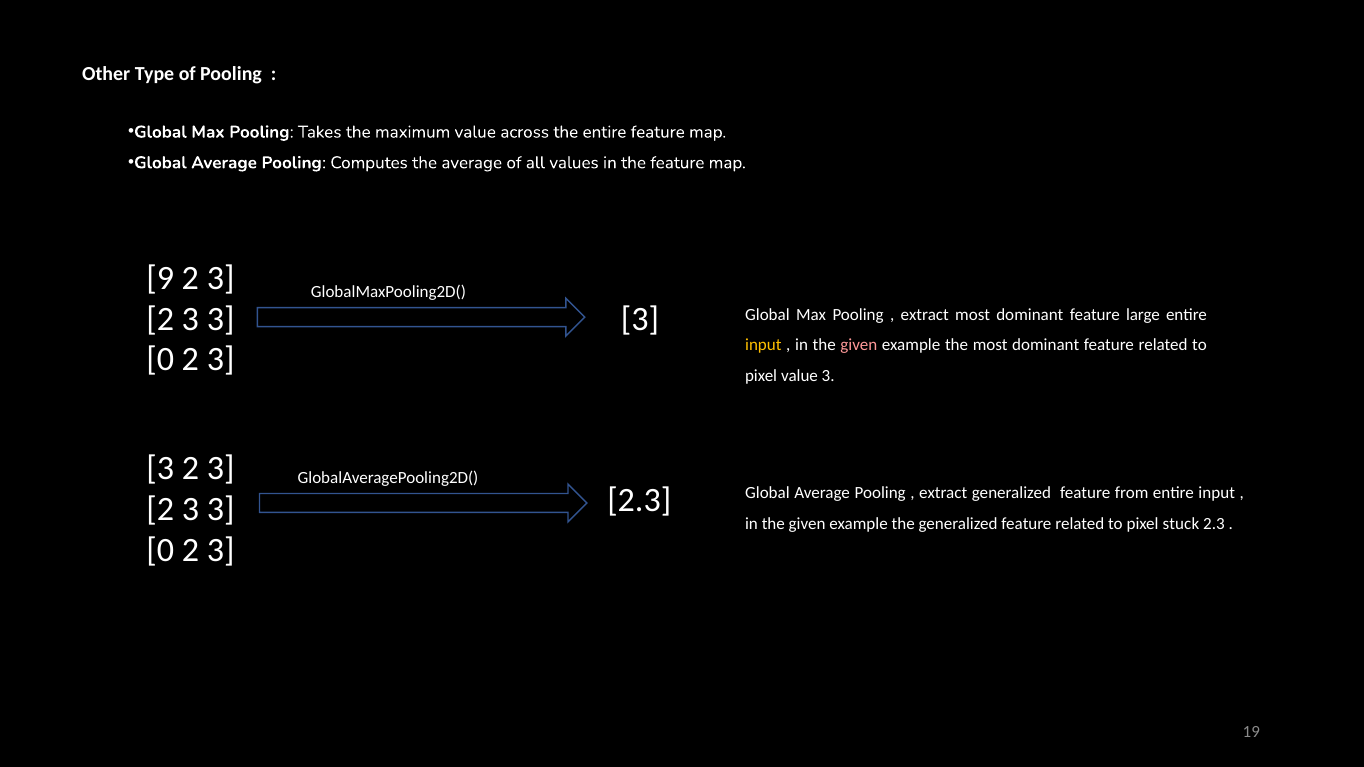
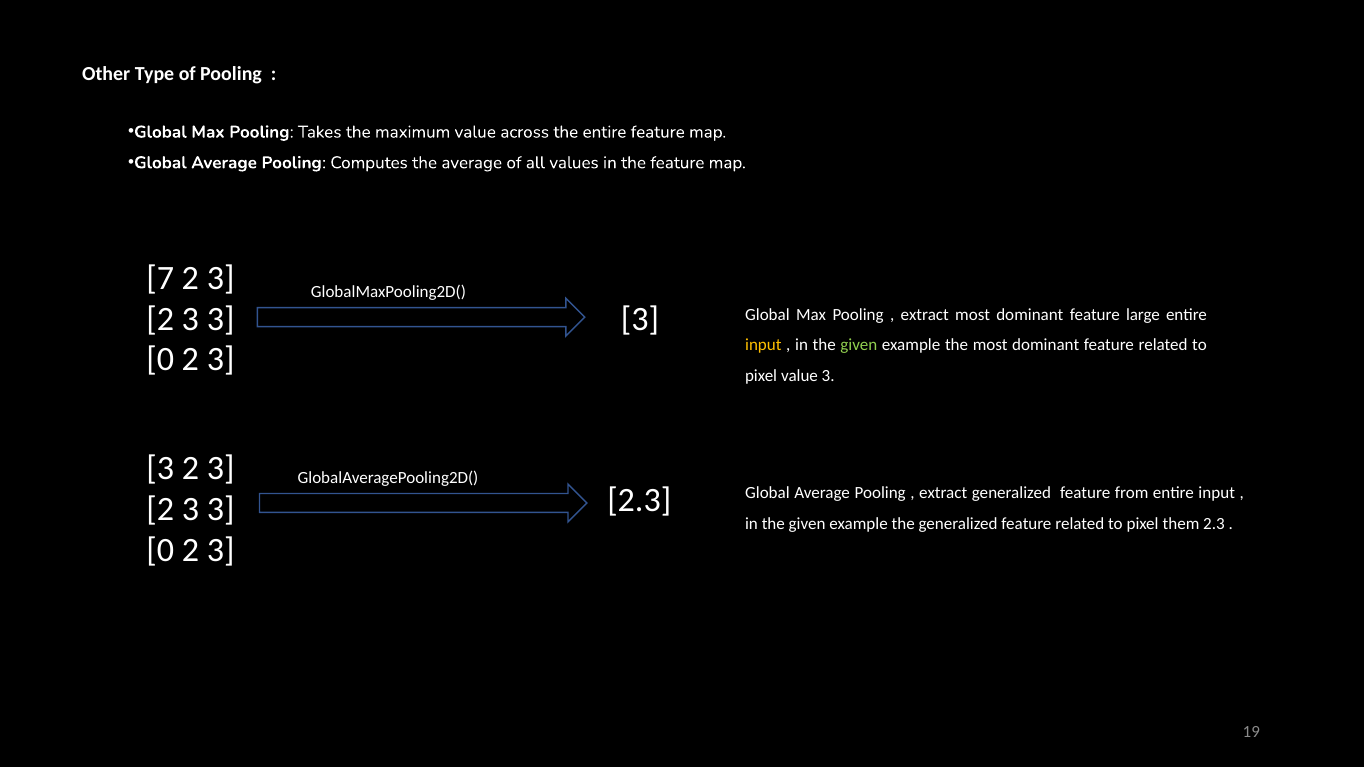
9: 9 -> 7
given at (859, 345) colour: pink -> light green
stuck: stuck -> them
